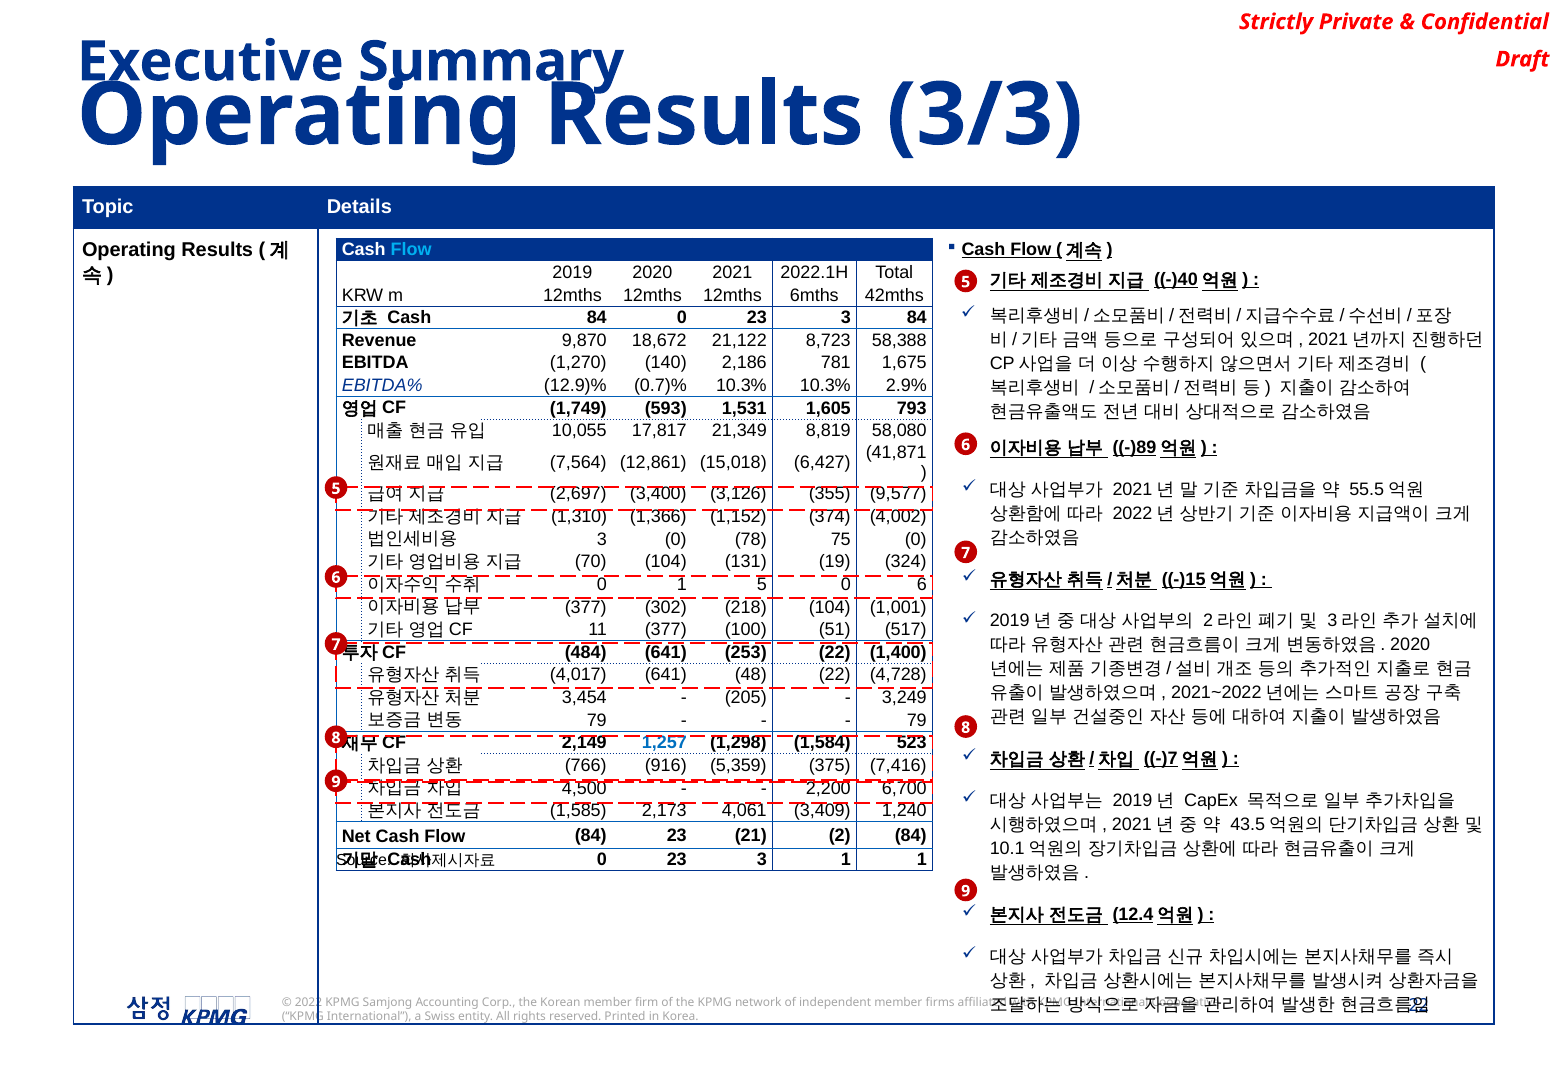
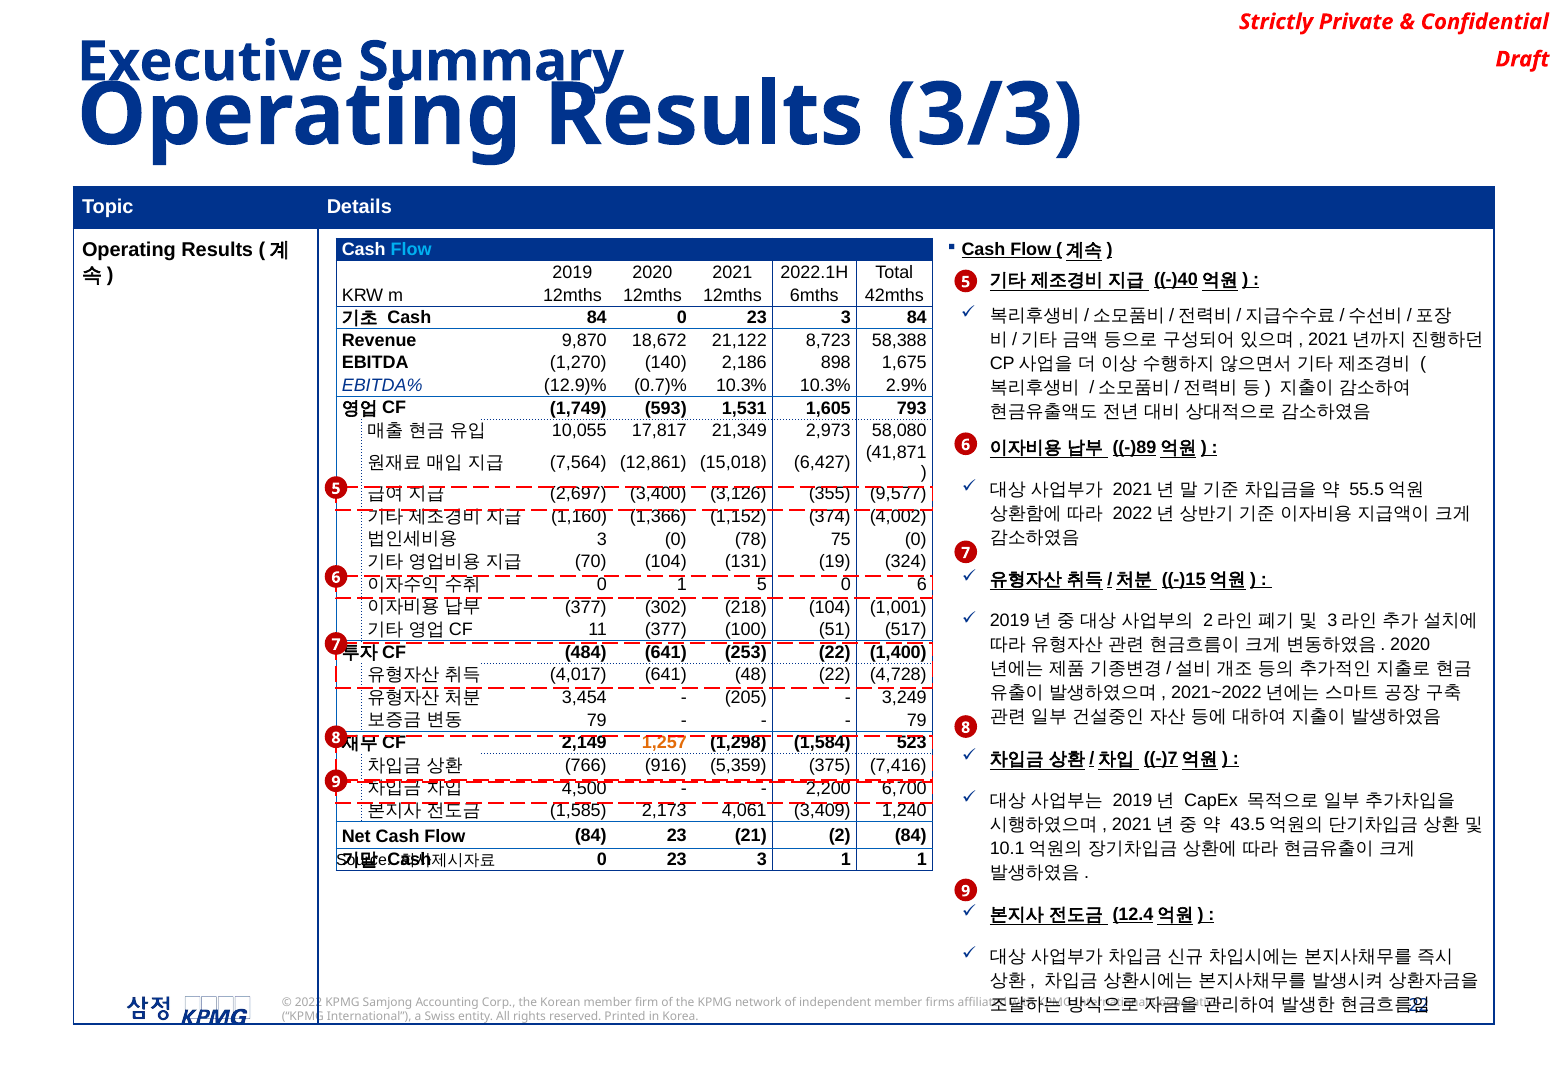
781: 781 -> 898
8,819: 8,819 -> 2,973
1,310: 1,310 -> 1,160
1,257 colour: blue -> orange
